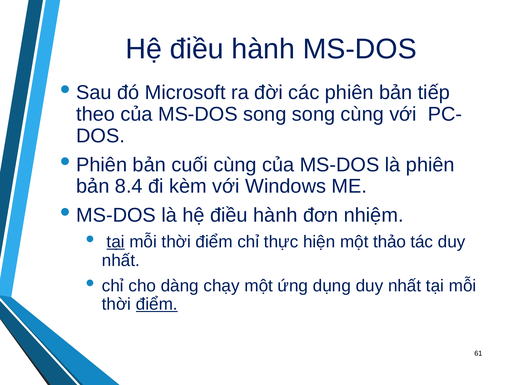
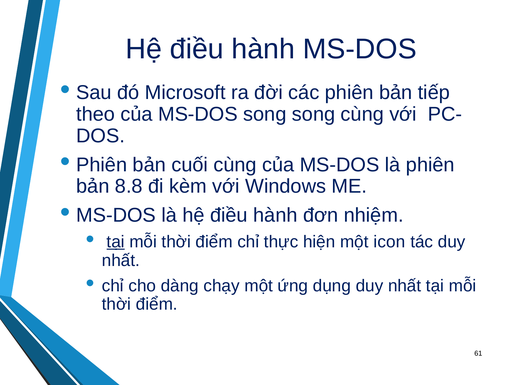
8.4: 8.4 -> 8.8
thảo: thảo -> icon
điểm at (157, 304) underline: present -> none
